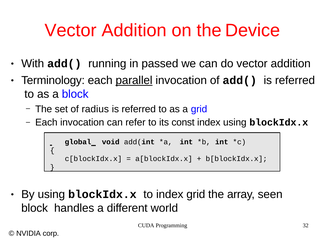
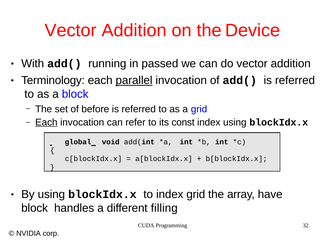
radius: radius -> before
Each at (46, 122) underline: none -> present
seen: seen -> have
world: world -> filling
